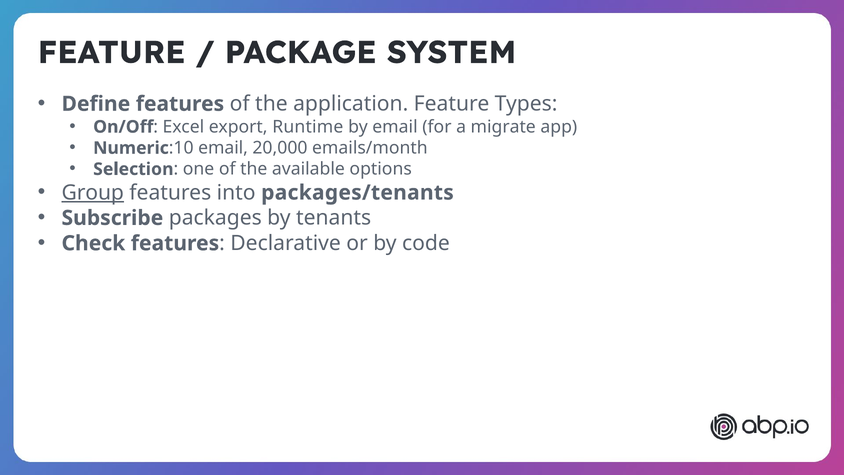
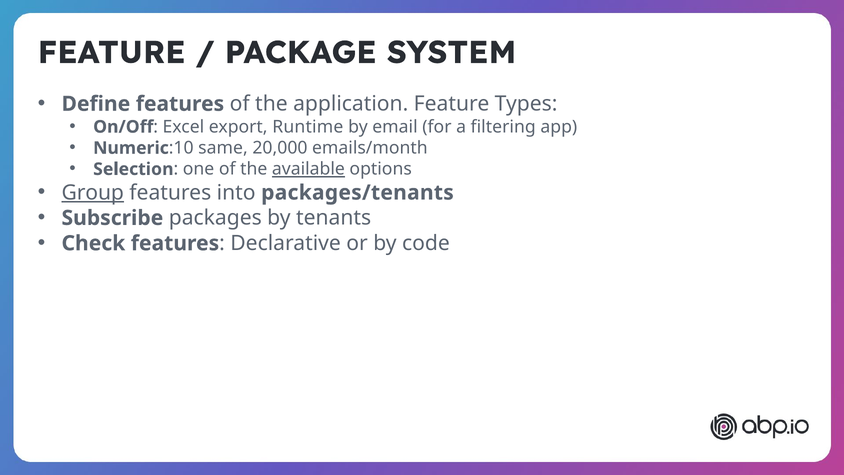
migrate: migrate -> filtering
email at (223, 148): email -> same
available underline: none -> present
